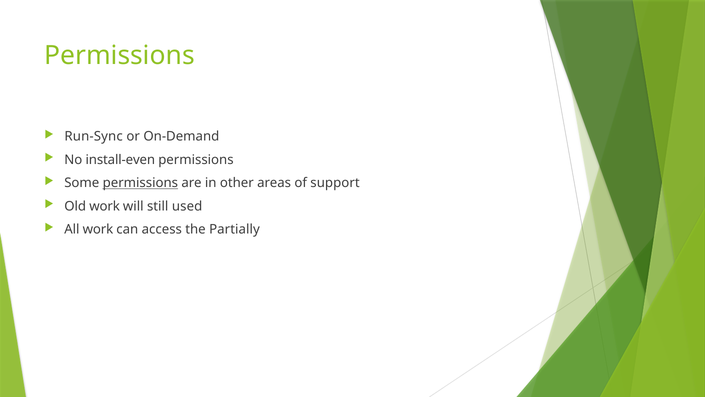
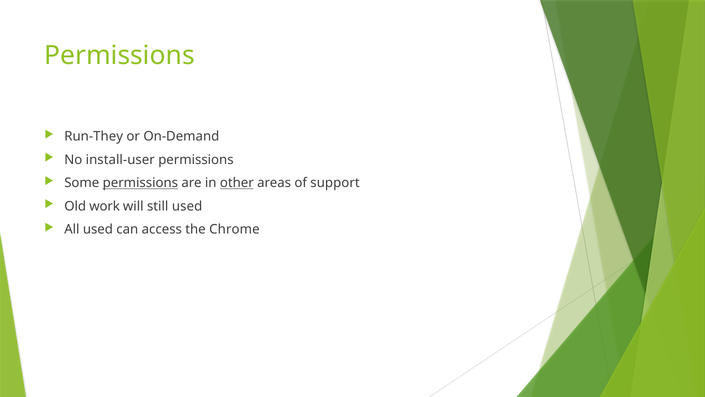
Run-Sync: Run-Sync -> Run-They
install-even: install-even -> install-user
other underline: none -> present
All work: work -> used
Partially: Partially -> Chrome
